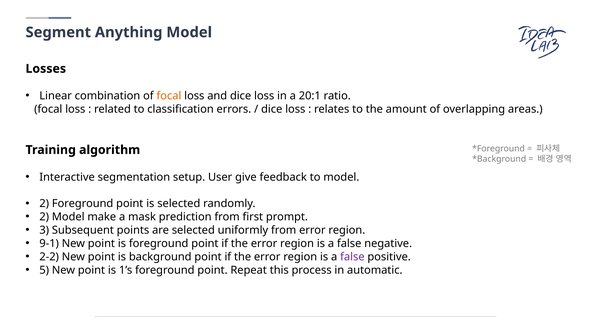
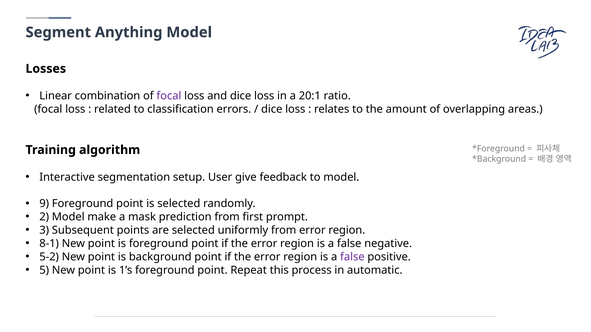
focal at (169, 96) colour: orange -> purple
2 at (44, 204): 2 -> 9
9-1: 9-1 -> 8-1
2-2: 2-2 -> 5-2
